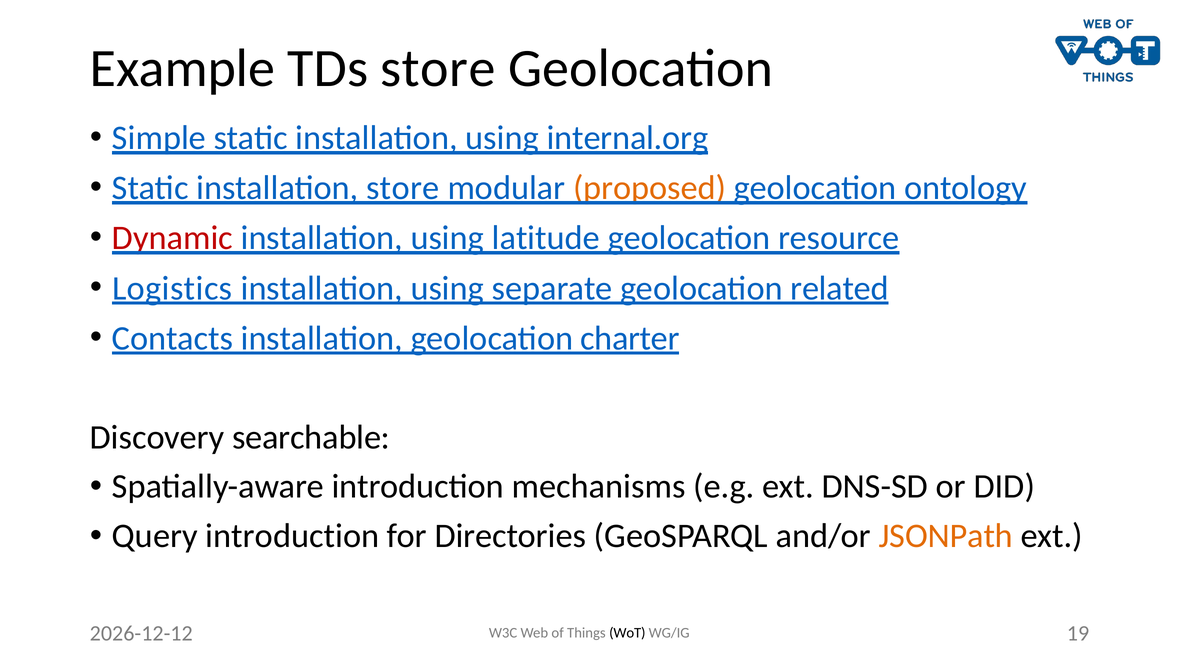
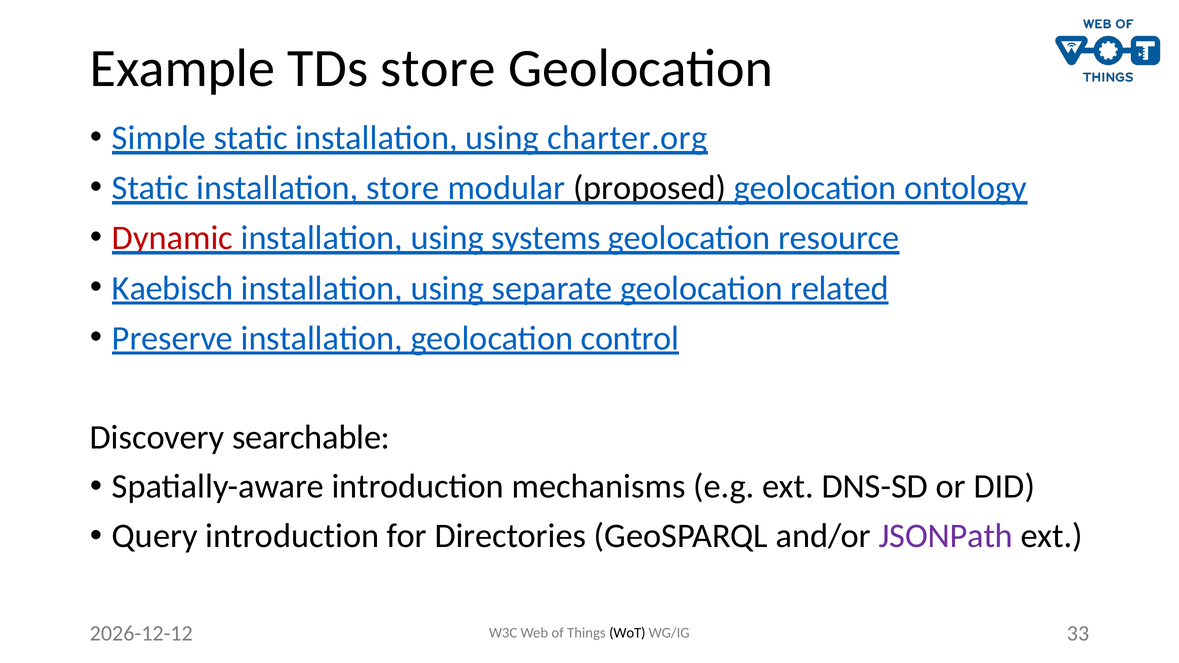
internal.org: internal.org -> charter.org
proposed colour: orange -> black
latitude: latitude -> systems
Logistics: Logistics -> Kaebisch
Contacts: Contacts -> Preserve
charter: charter -> control
JSONPath colour: orange -> purple
19: 19 -> 33
